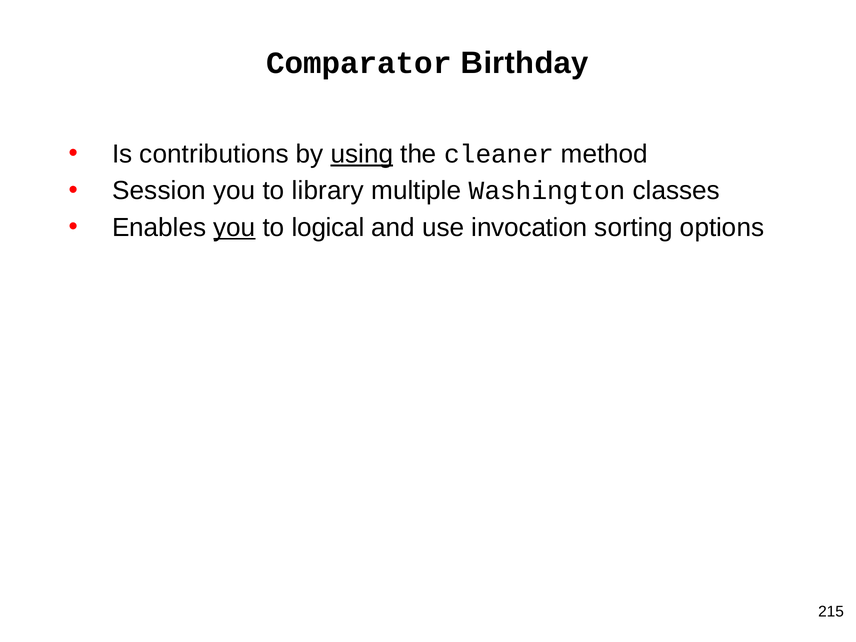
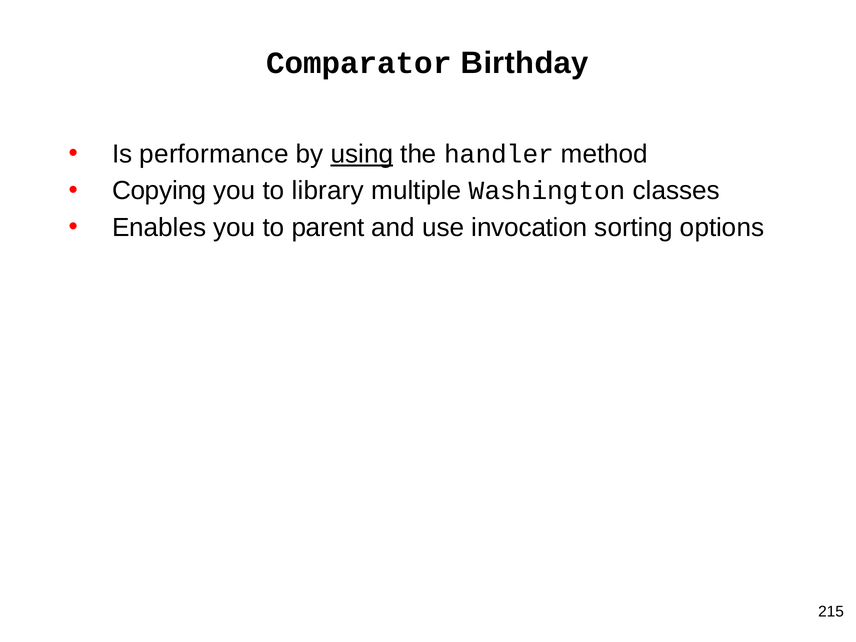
contributions: contributions -> performance
cleaner: cleaner -> handler
Session: Session -> Copying
you at (234, 227) underline: present -> none
logical: logical -> parent
